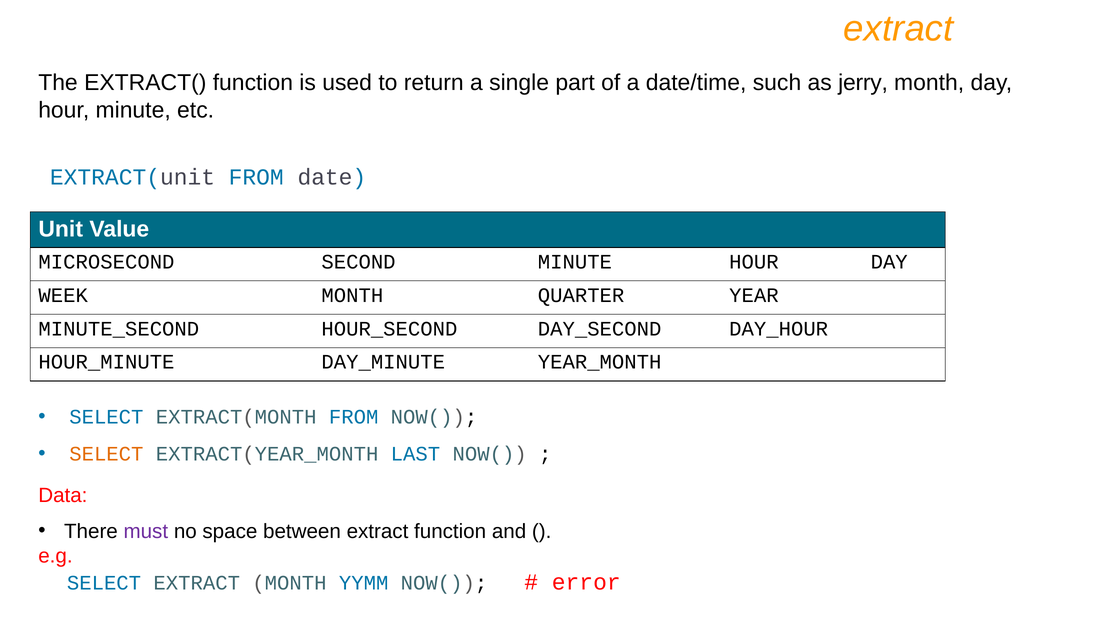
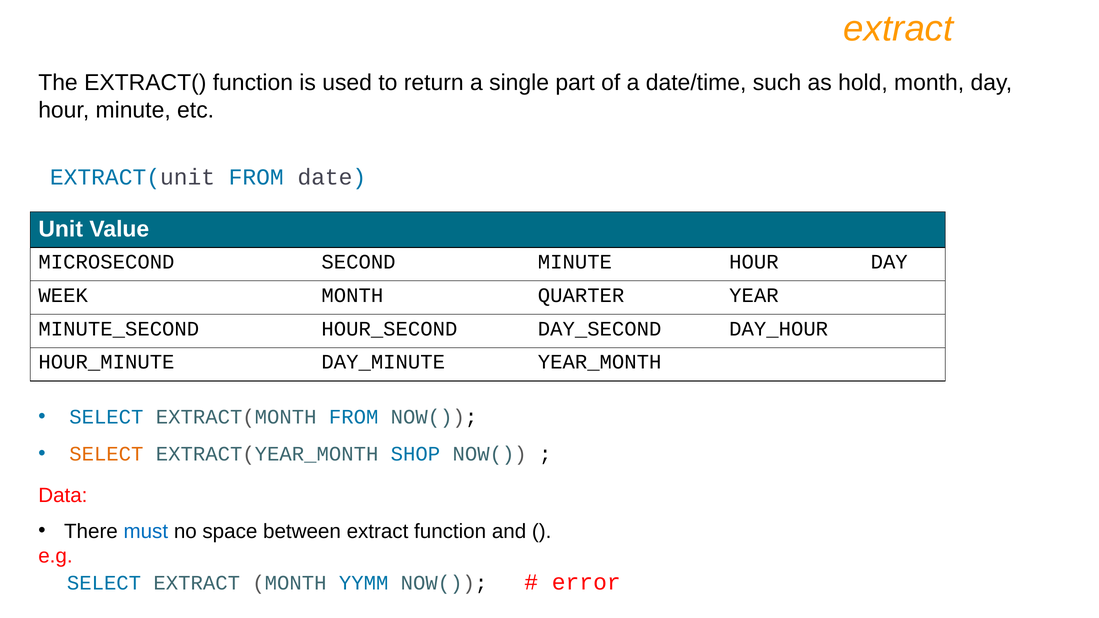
jerry: jerry -> hold
LAST: LAST -> SHOP
must colour: purple -> blue
